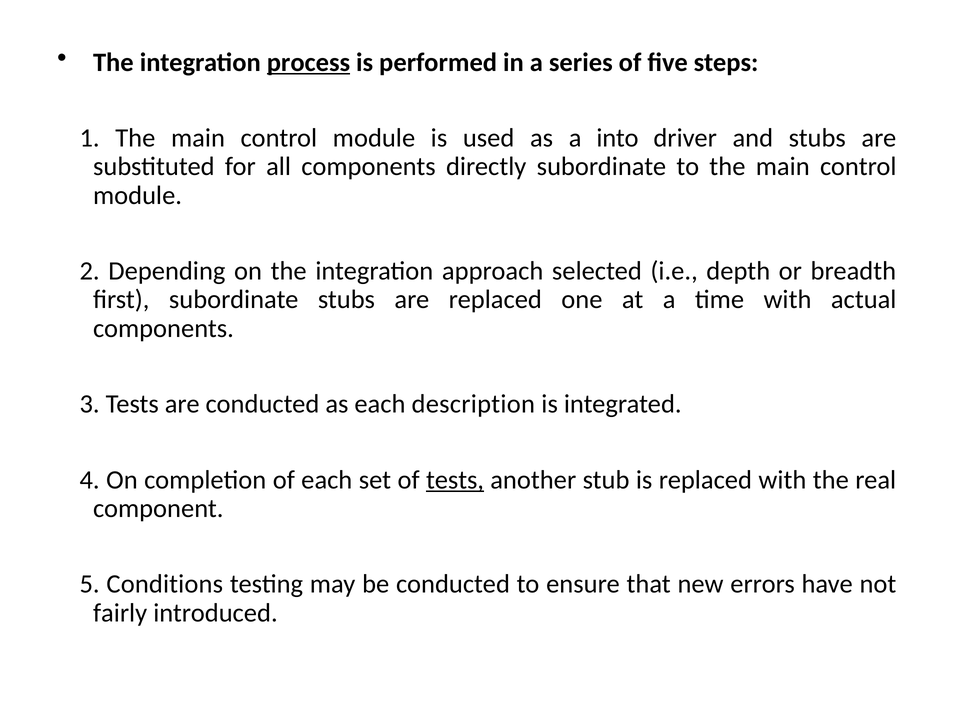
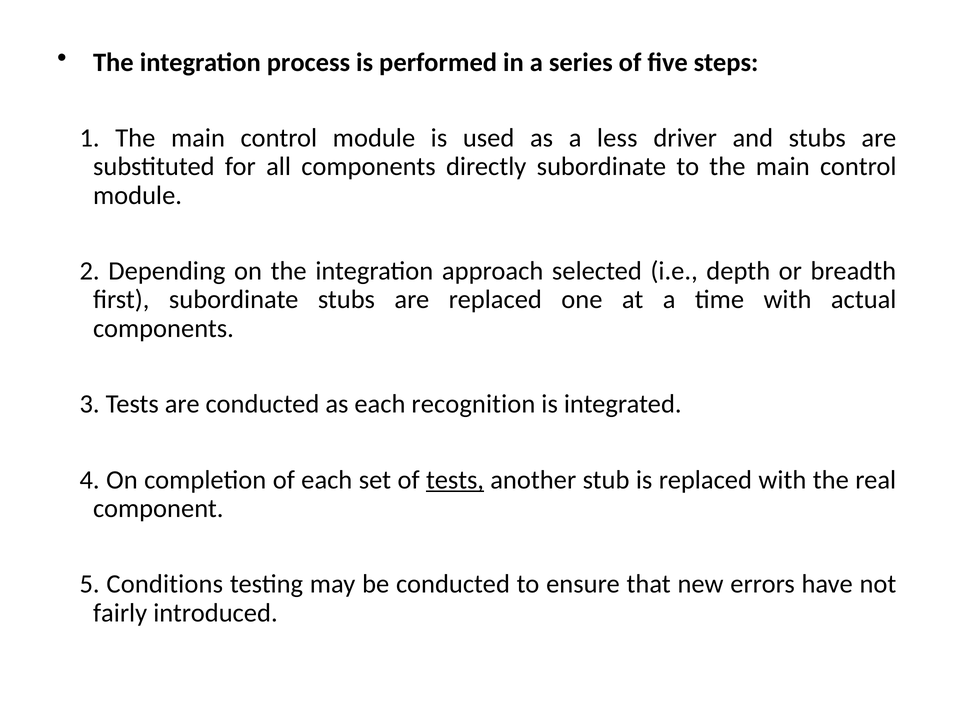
process underline: present -> none
into: into -> less
description: description -> recognition
